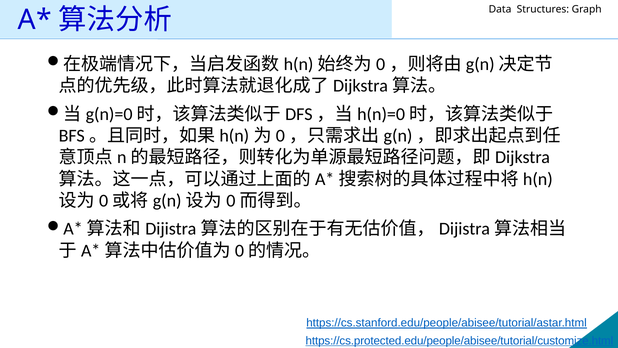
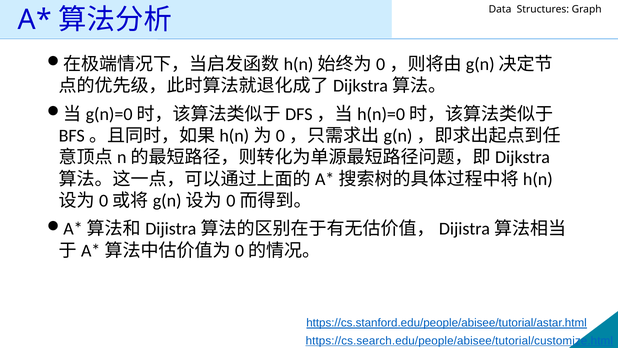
https://cs.protected.edu/people/abisee/tutorial/customize.html: https://cs.protected.edu/people/abisee/tutorial/customize.html -> https://cs.search.edu/people/abisee/tutorial/customize.html
